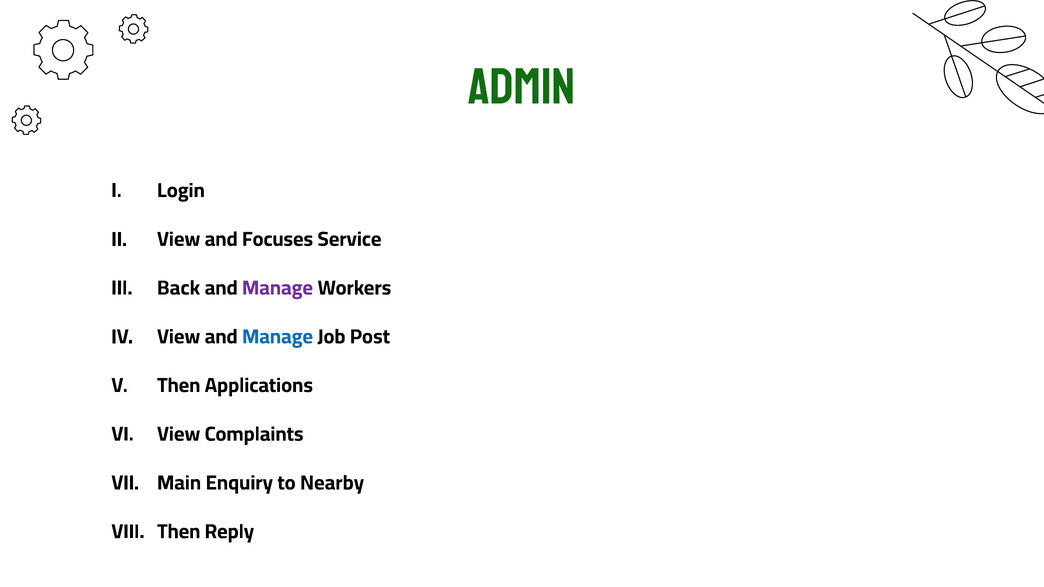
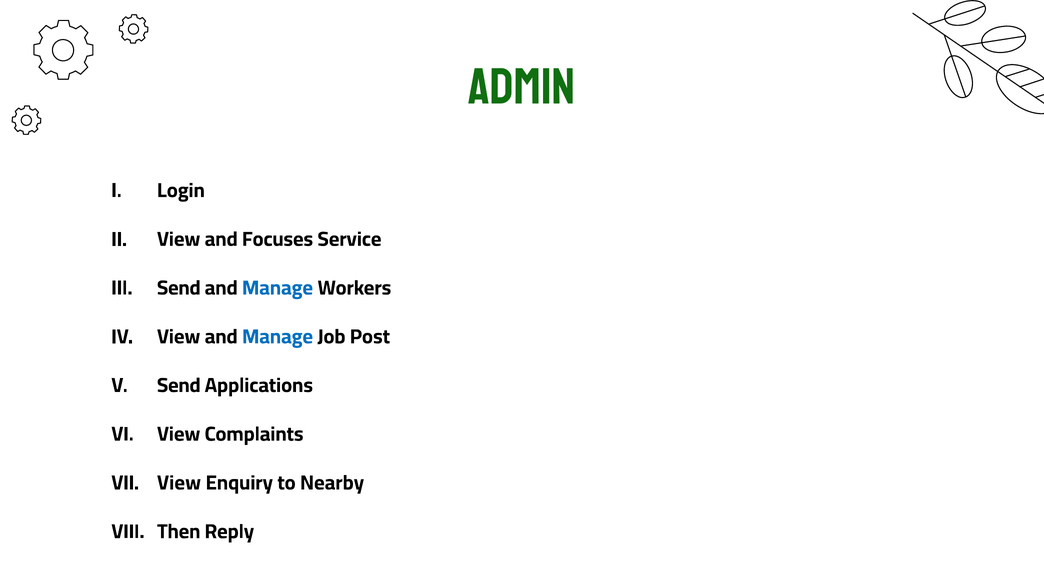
Back at (179, 288): Back -> Send
Manage at (278, 288) colour: purple -> blue
Then at (179, 385): Then -> Send
Main at (179, 483): Main -> View
